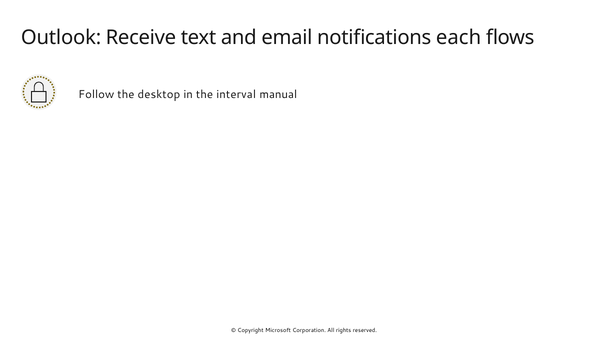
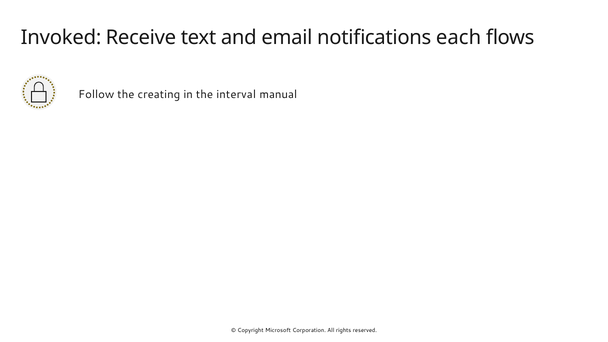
Outlook: Outlook -> Invoked
desktop: desktop -> creating
